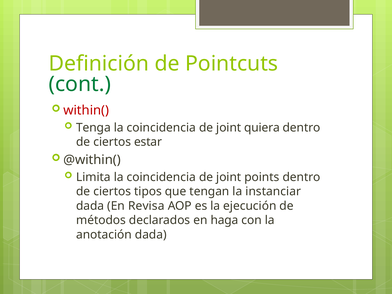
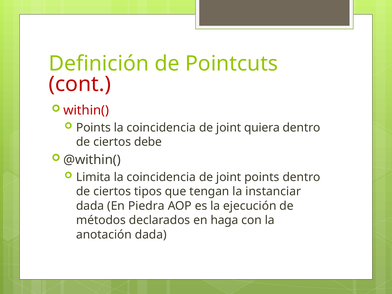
cont colour: green -> red
Tenga at (93, 128): Tenga -> Points
estar: estar -> debe
Revisa: Revisa -> Piedra
